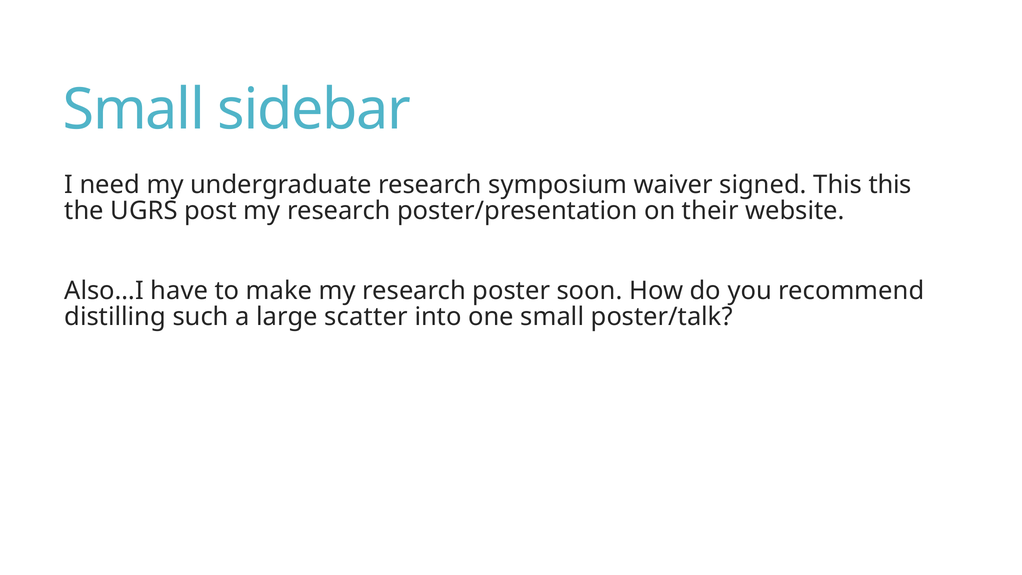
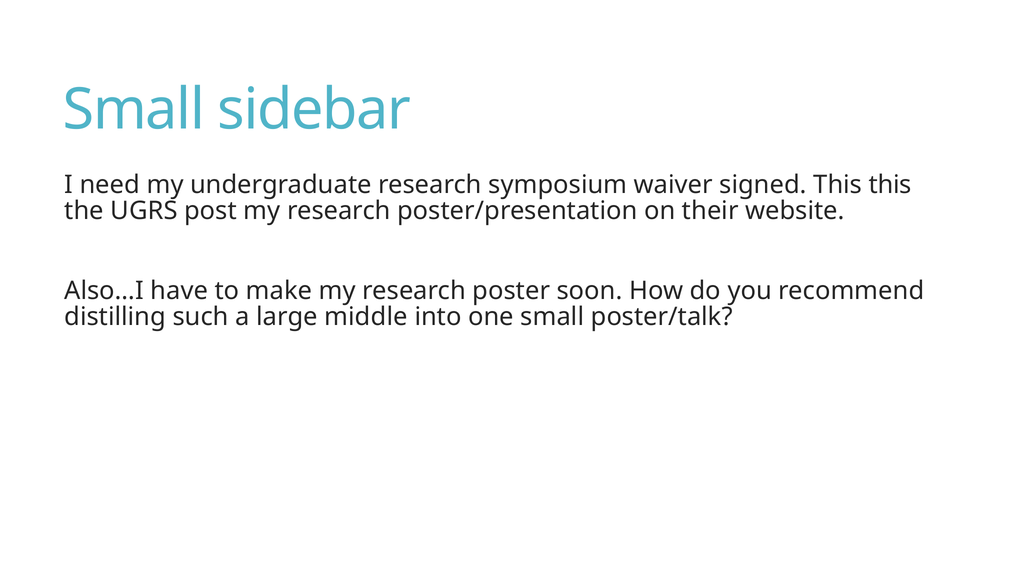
scatter: scatter -> middle
